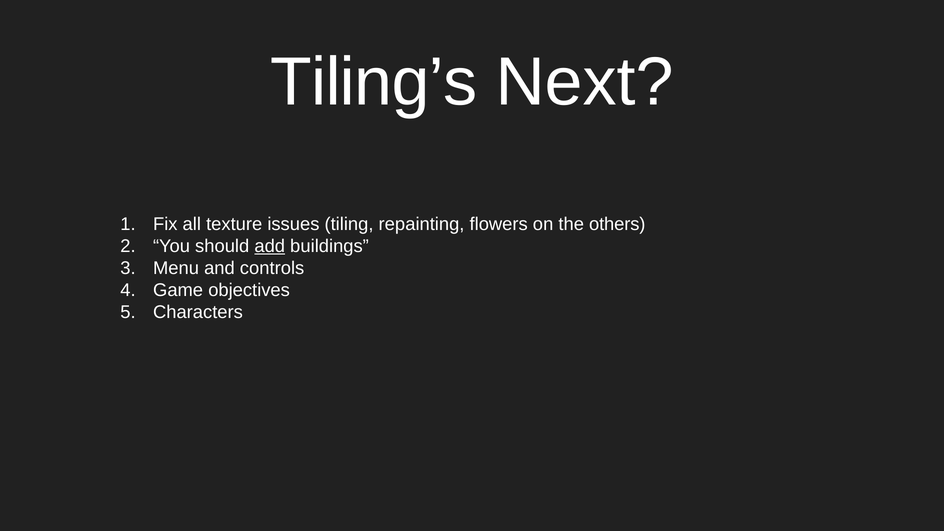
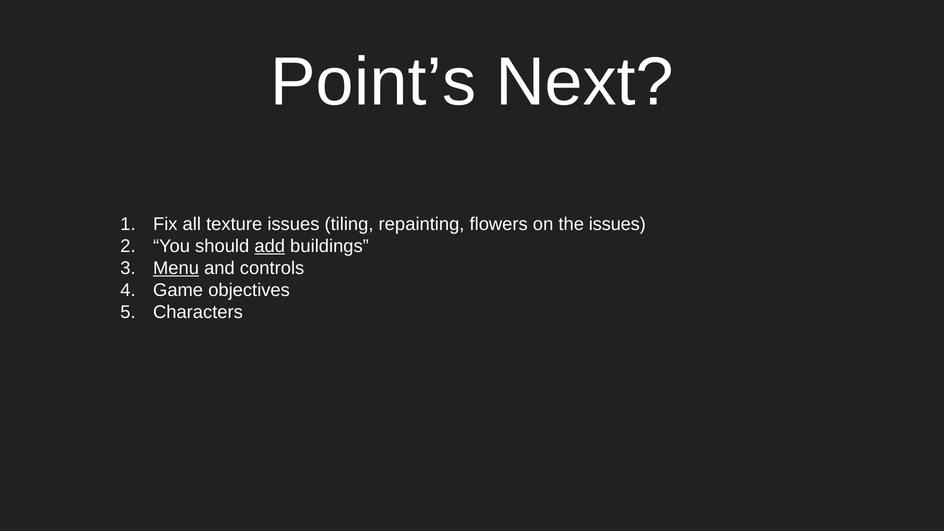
Tiling’s: Tiling’s -> Point’s
the others: others -> issues
Menu underline: none -> present
